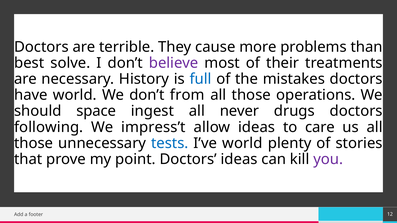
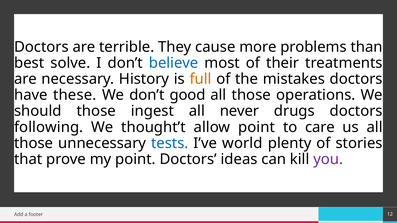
believe colour: purple -> blue
full colour: blue -> orange
have world: world -> these
from: from -> good
should space: space -> those
impress’t: impress’t -> thought’t
allow ideas: ideas -> point
